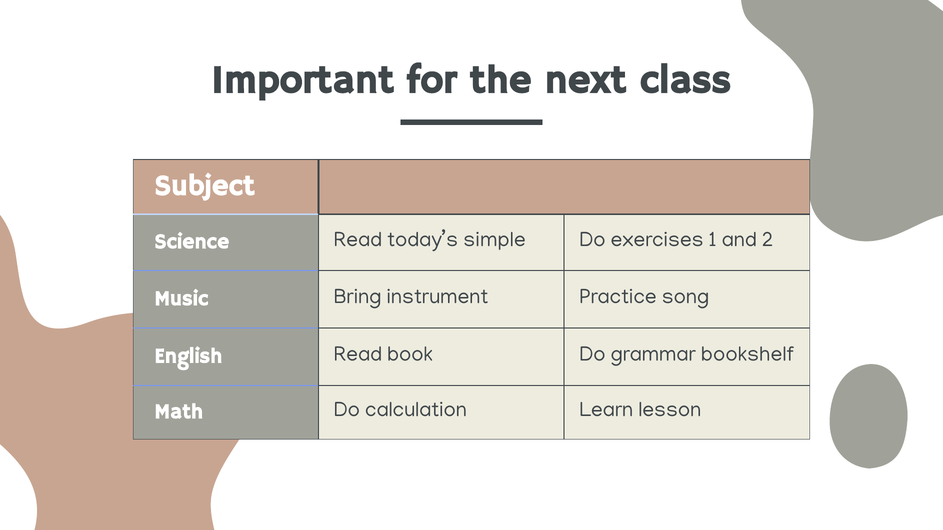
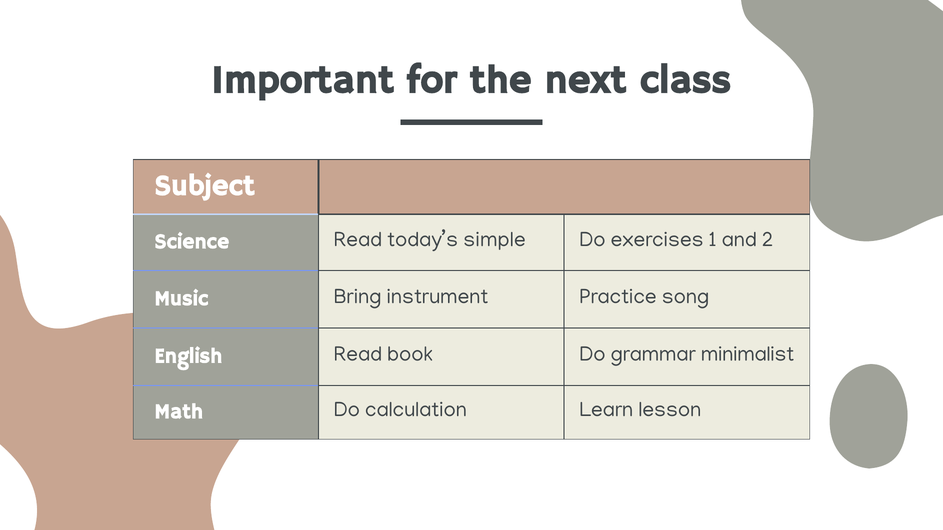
bookshelf: bookshelf -> minimalist
